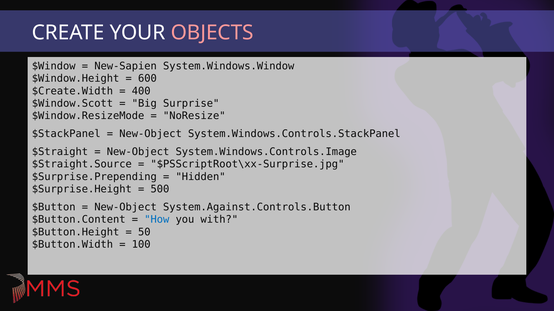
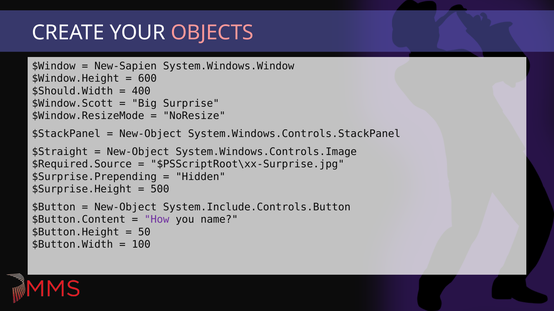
$Create.Width: $Create.Width -> $Should.Width
$Straight.Source: $Straight.Source -> $Required.Source
System.Against.Controls.Button: System.Against.Controls.Button -> System.Include.Controls.Button
How colour: blue -> purple
with: with -> name
